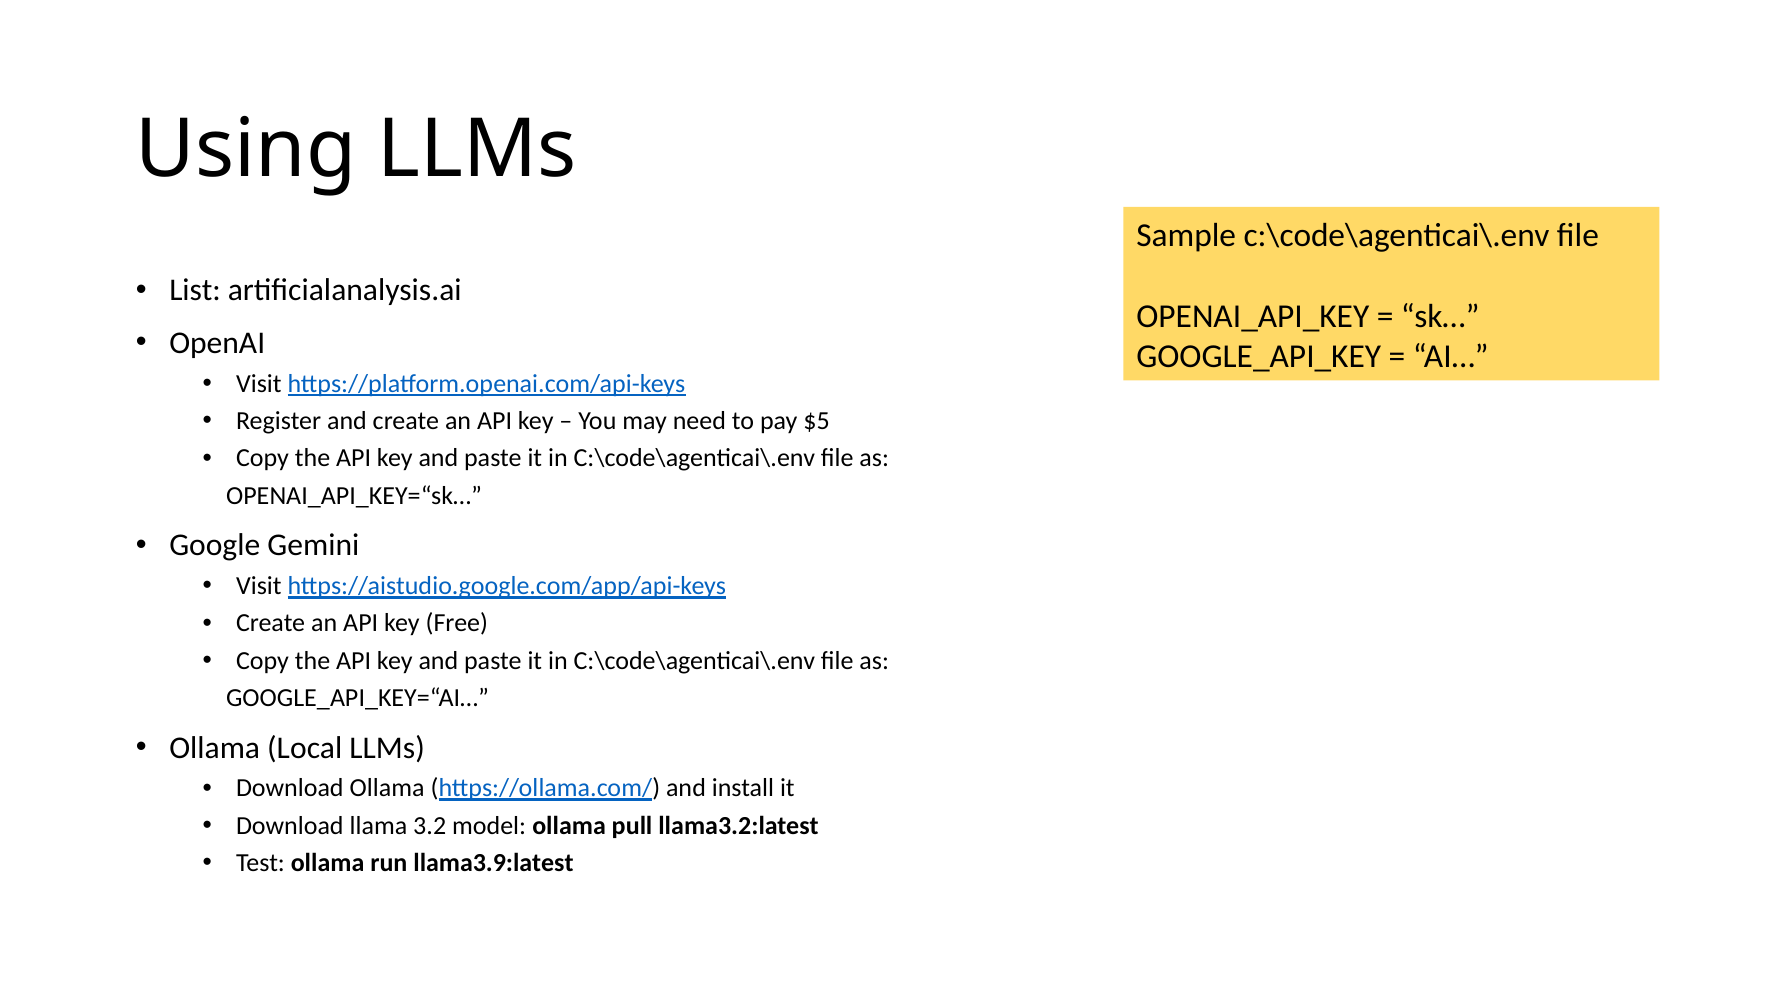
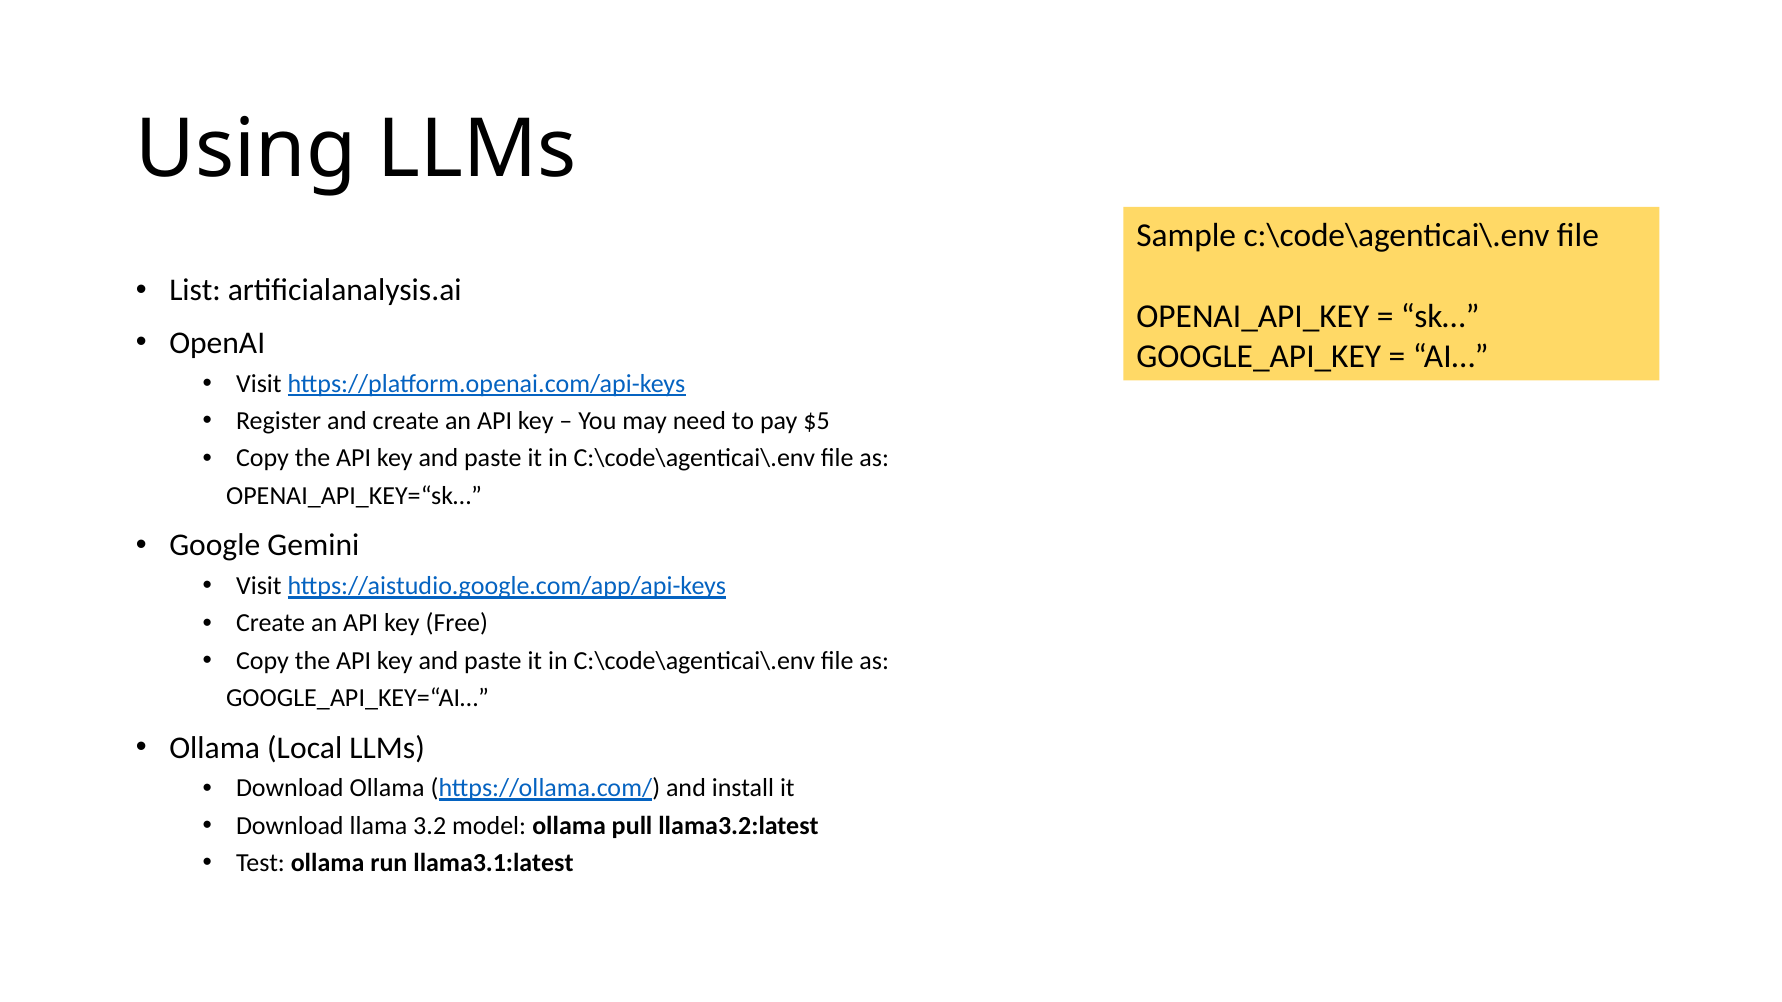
llama3.9:latest: llama3.9:latest -> llama3.1:latest
